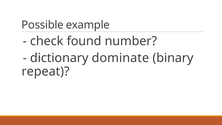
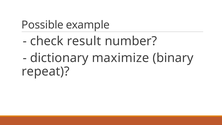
found: found -> result
dominate: dominate -> maximize
